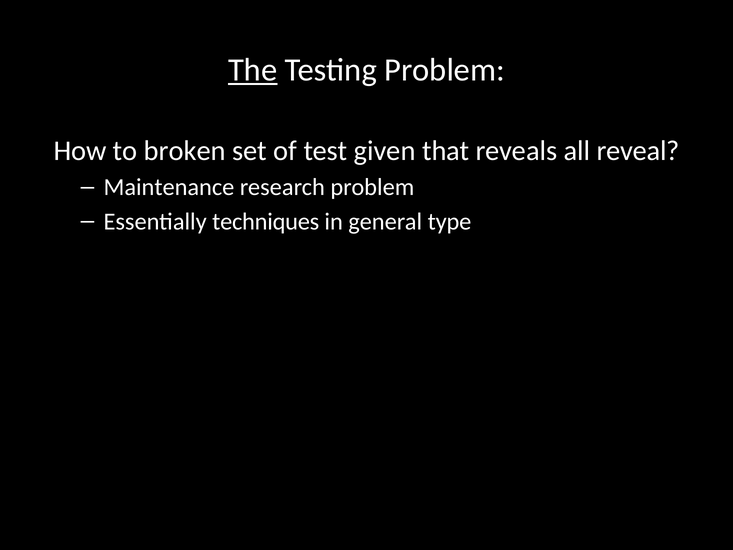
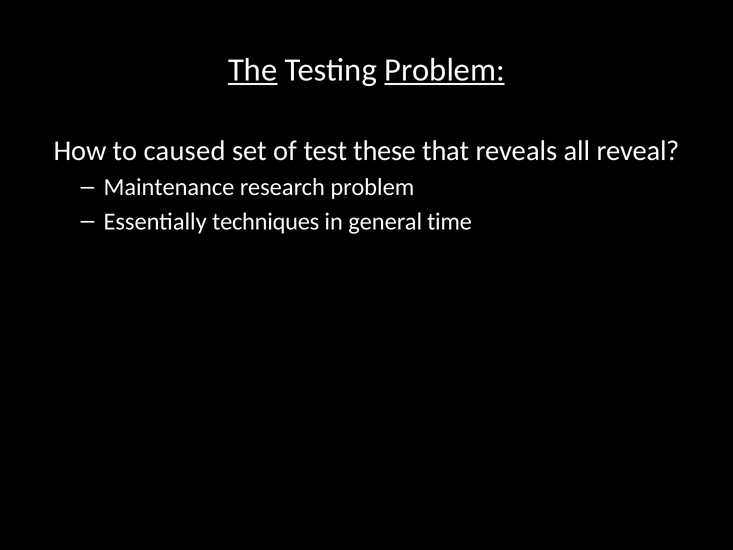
Problem at (445, 70) underline: none -> present
broken: broken -> caused
given: given -> these
type: type -> time
